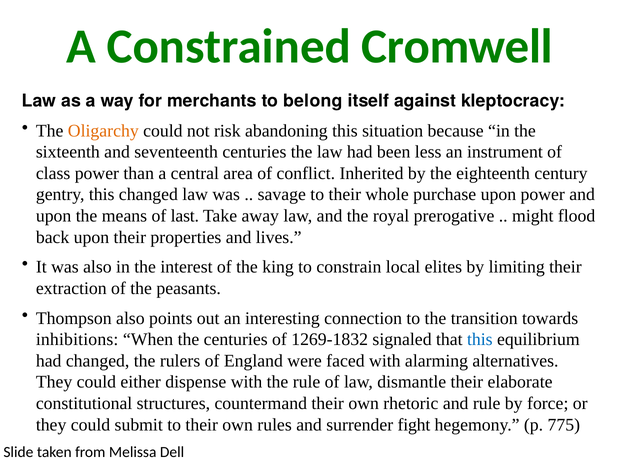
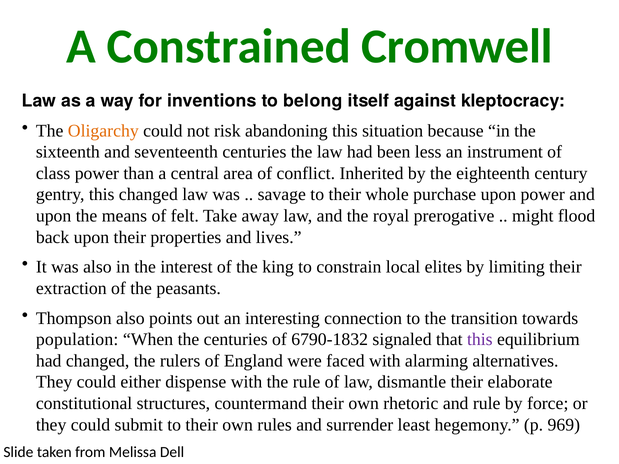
merchants: merchants -> inventions
last: last -> felt
inhibitions: inhibitions -> population
1269-1832: 1269-1832 -> 6790-1832
this at (480, 340) colour: blue -> purple
fight: fight -> least
775: 775 -> 969
